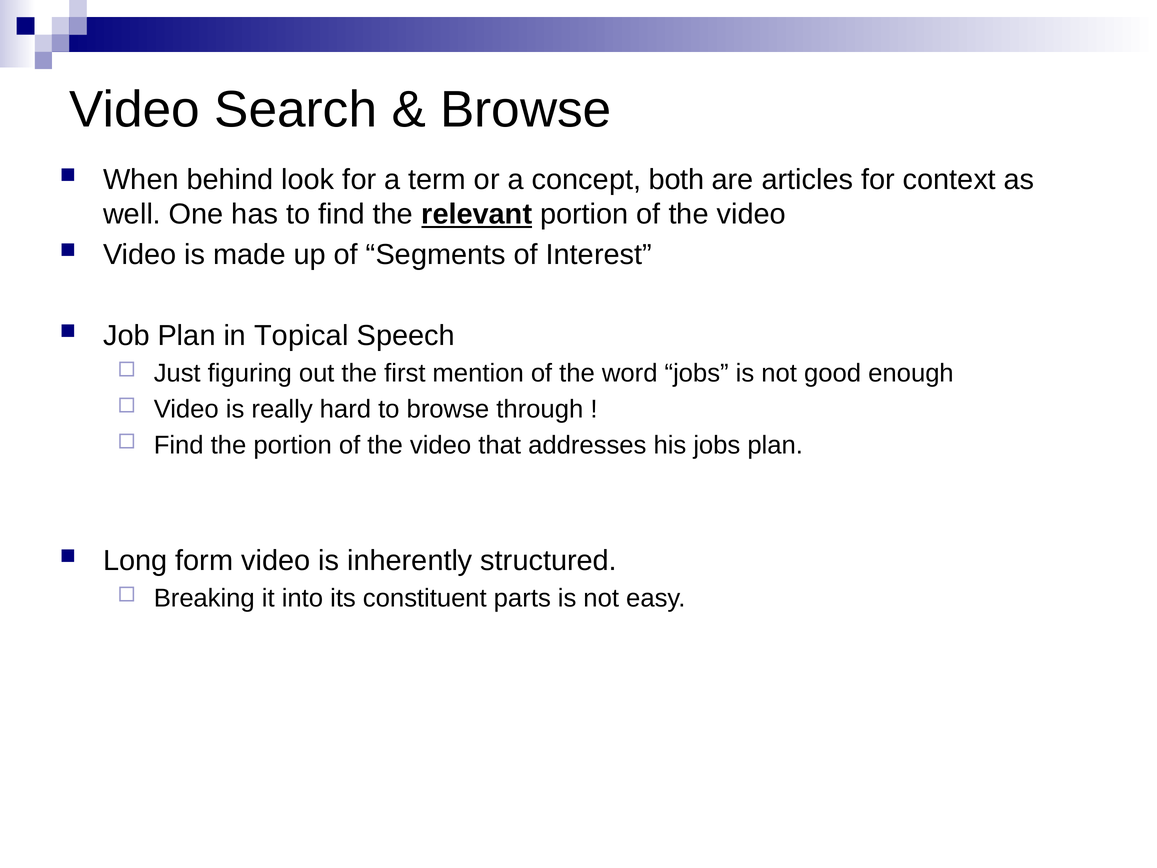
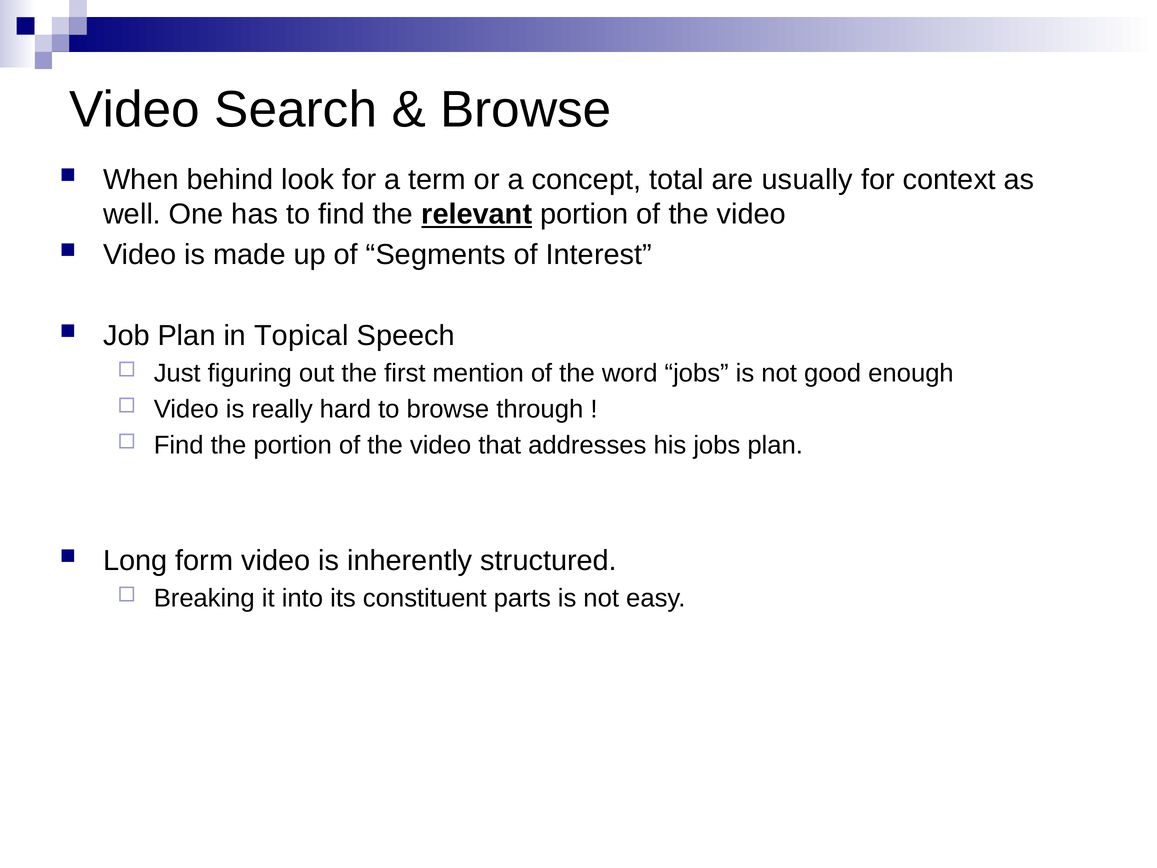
both: both -> total
articles: articles -> usually
